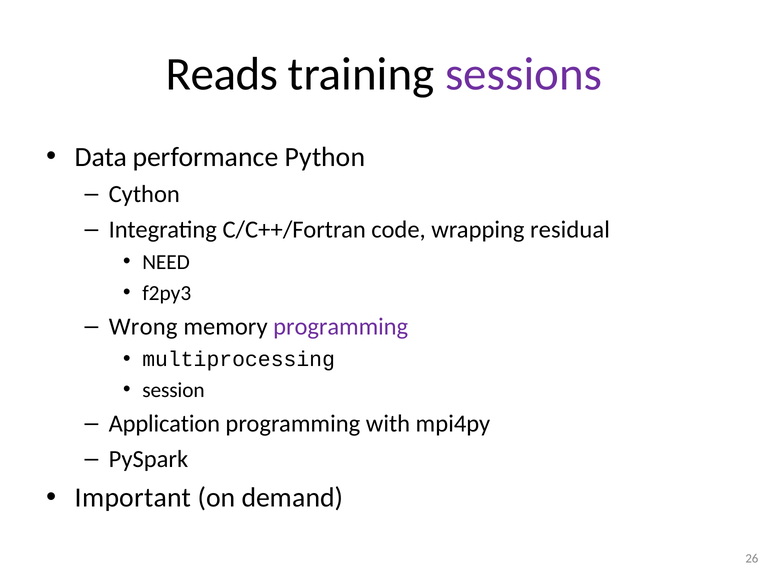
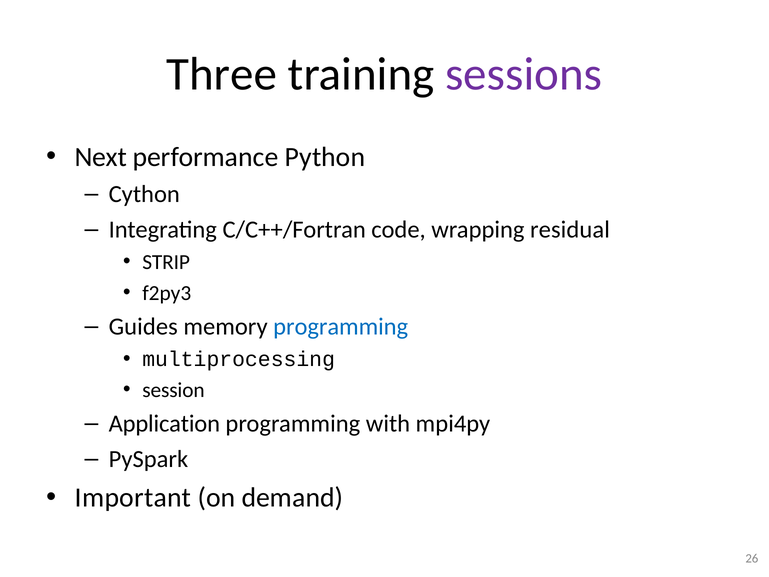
Reads: Reads -> Three
Data: Data -> Next
NEED: NEED -> STRIP
Wrong: Wrong -> Guides
programming at (341, 327) colour: purple -> blue
